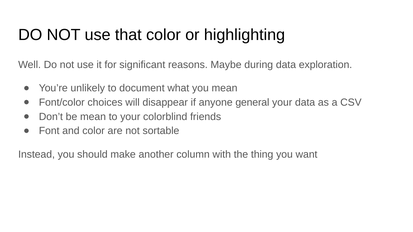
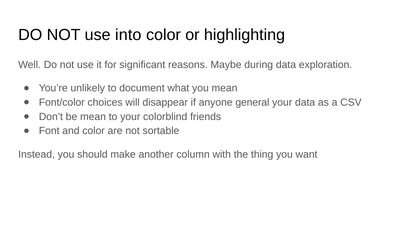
that: that -> into
